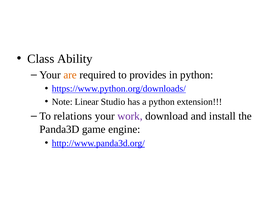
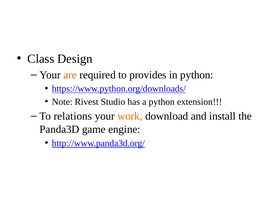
Ability: Ability -> Design
Linear: Linear -> Rivest
work colour: purple -> orange
